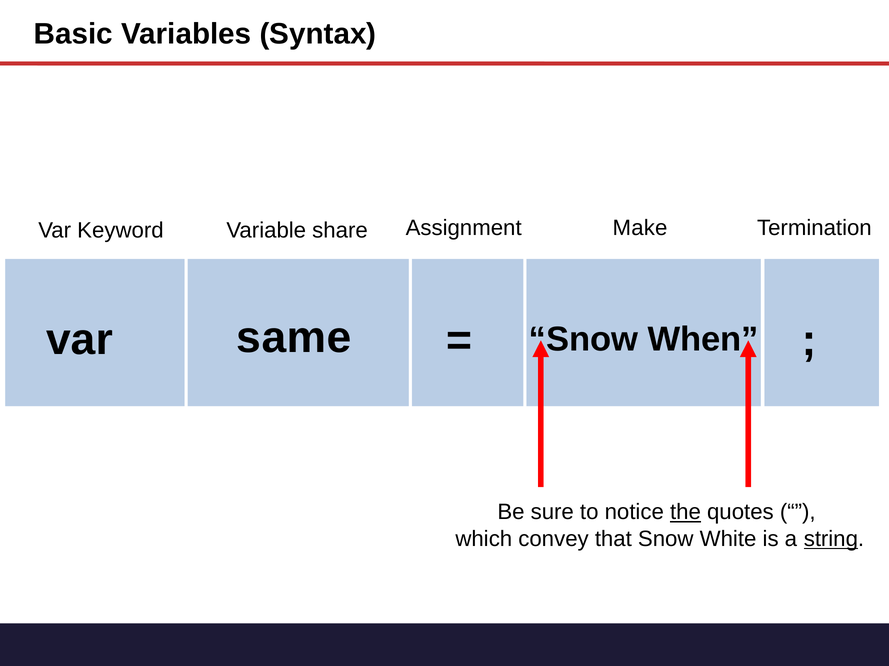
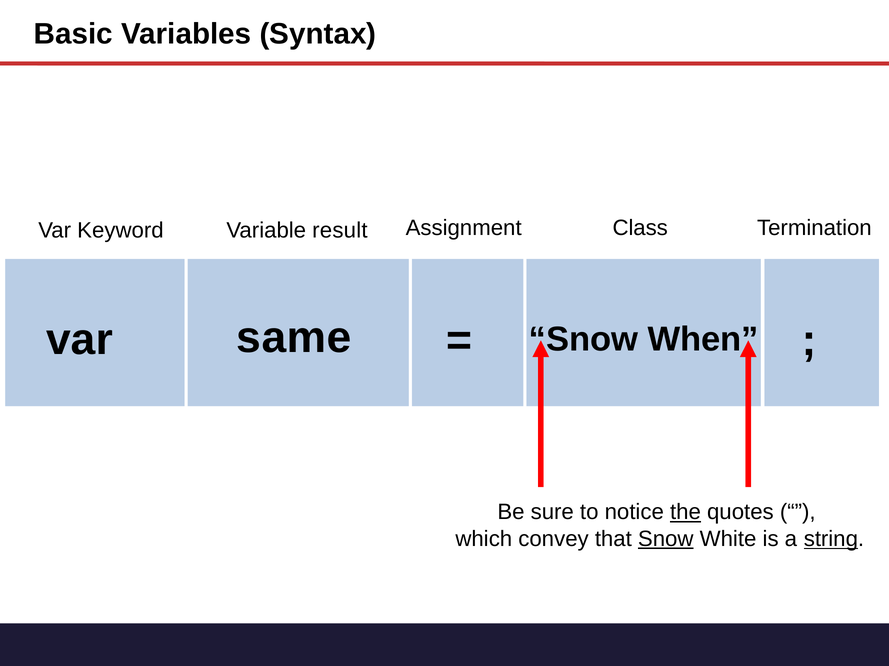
share: share -> result
Make: Make -> Class
Snow at (666, 539) underline: none -> present
